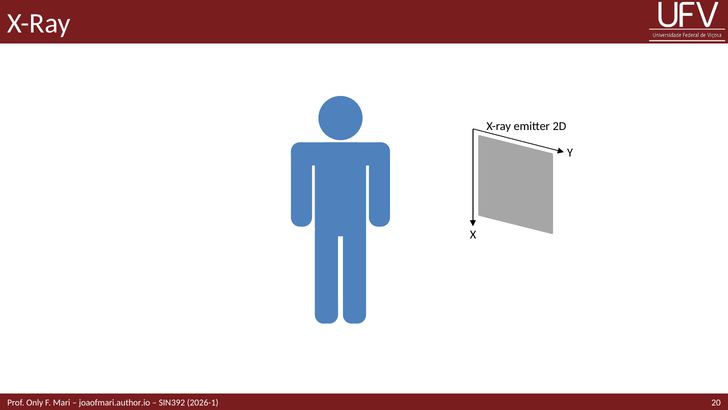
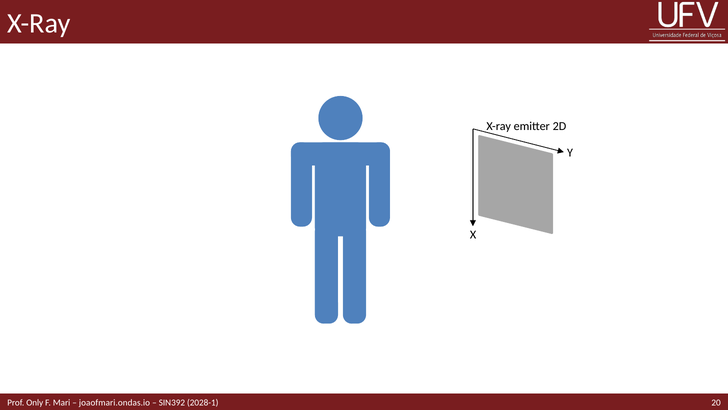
joaofmari.author.io: joaofmari.author.io -> joaofmari.ondas.io
2026-1: 2026-1 -> 2028-1
